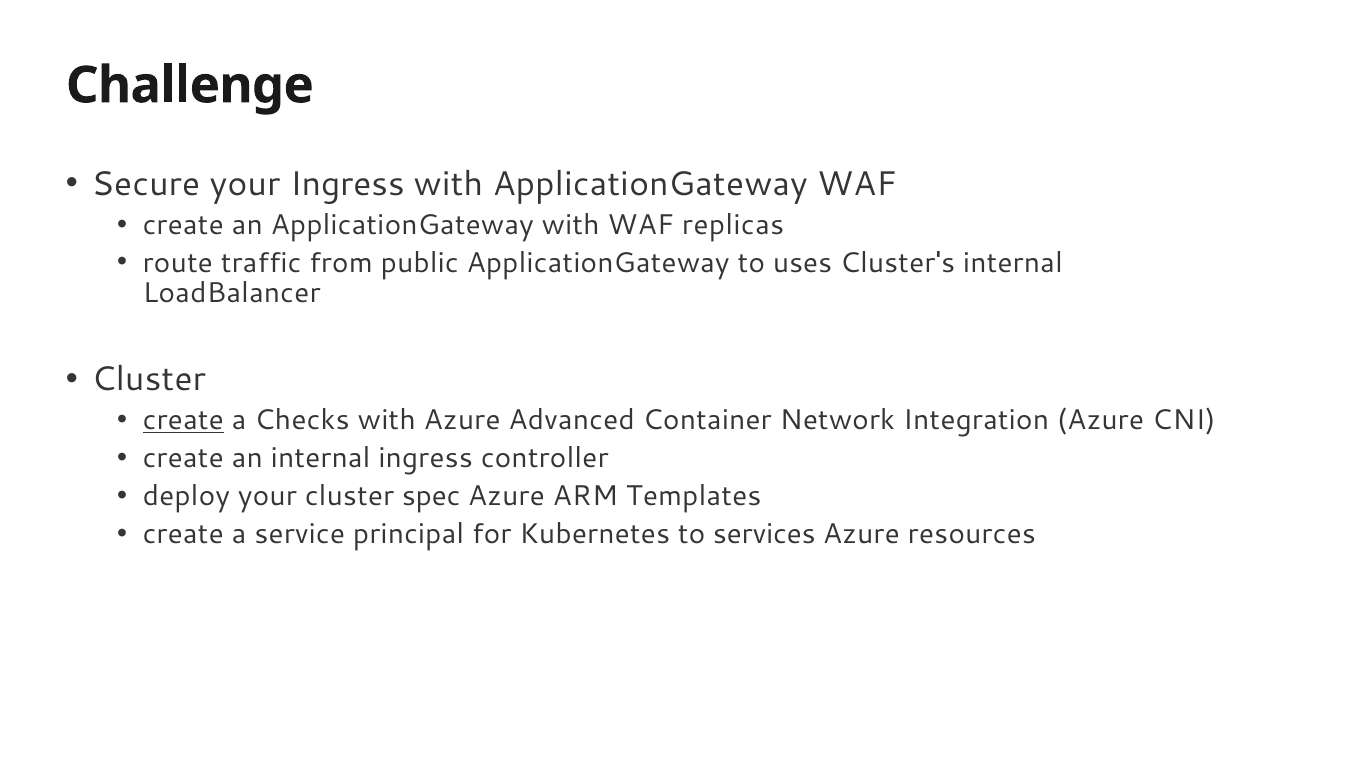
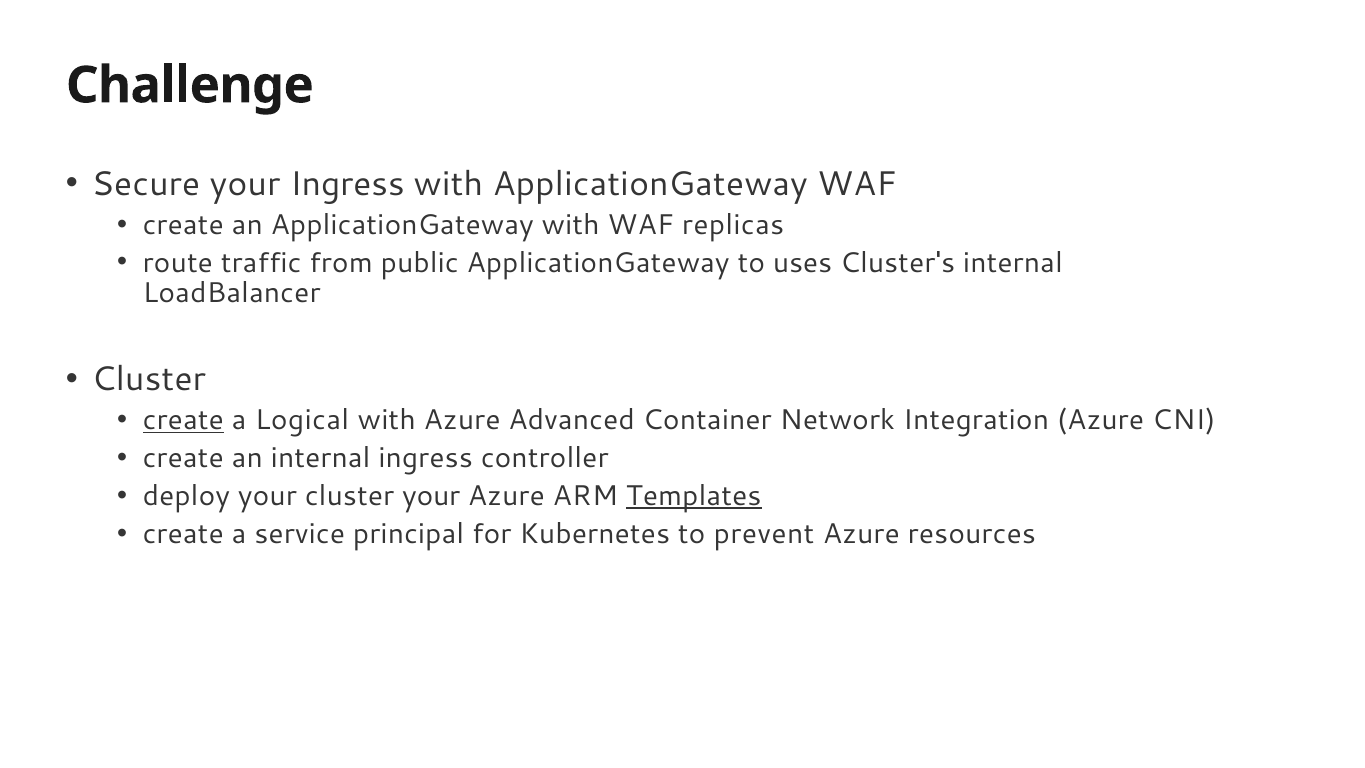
Checks: Checks -> Logical
cluster spec: spec -> your
Templates underline: none -> present
services: services -> prevent
